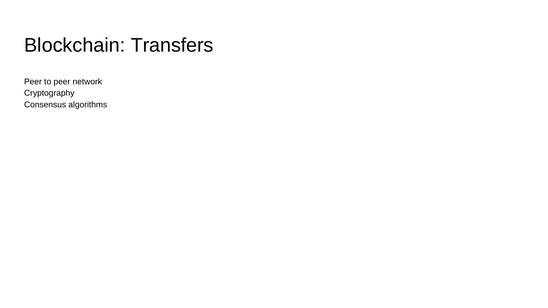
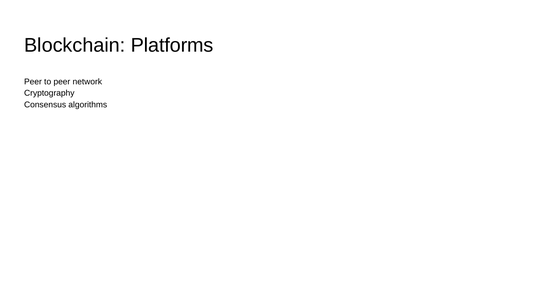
Transfers: Transfers -> Platforms
